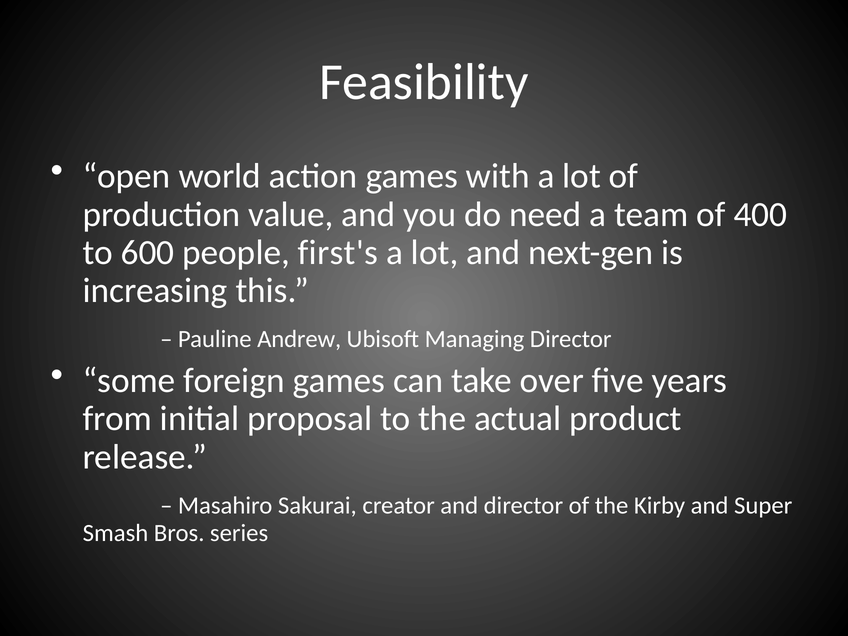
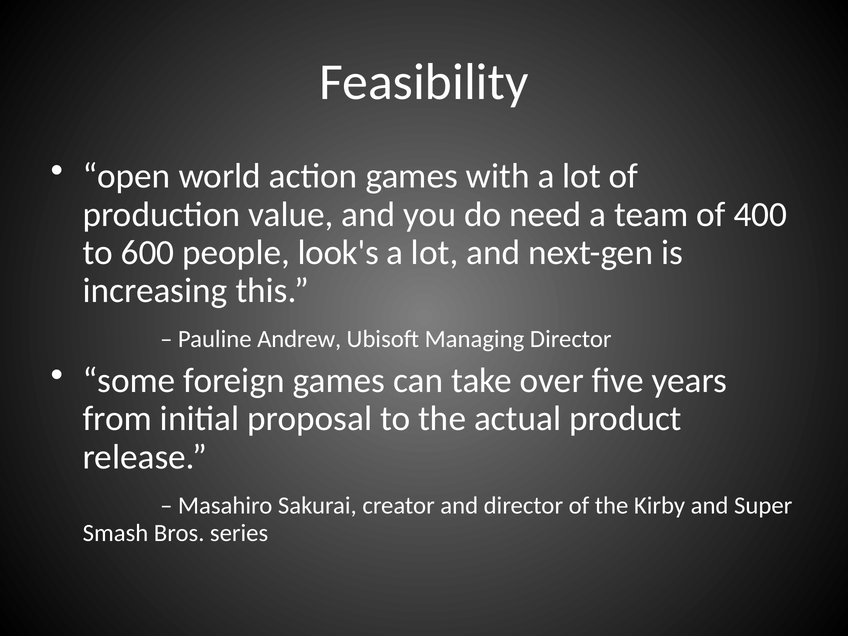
first's: first's -> look's
